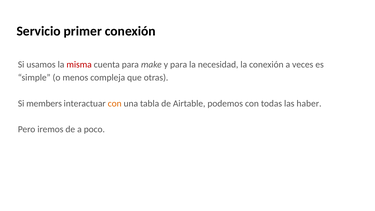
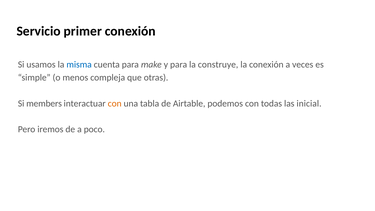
misma colour: red -> blue
necesidad: necesidad -> construye
haber: haber -> inicial
